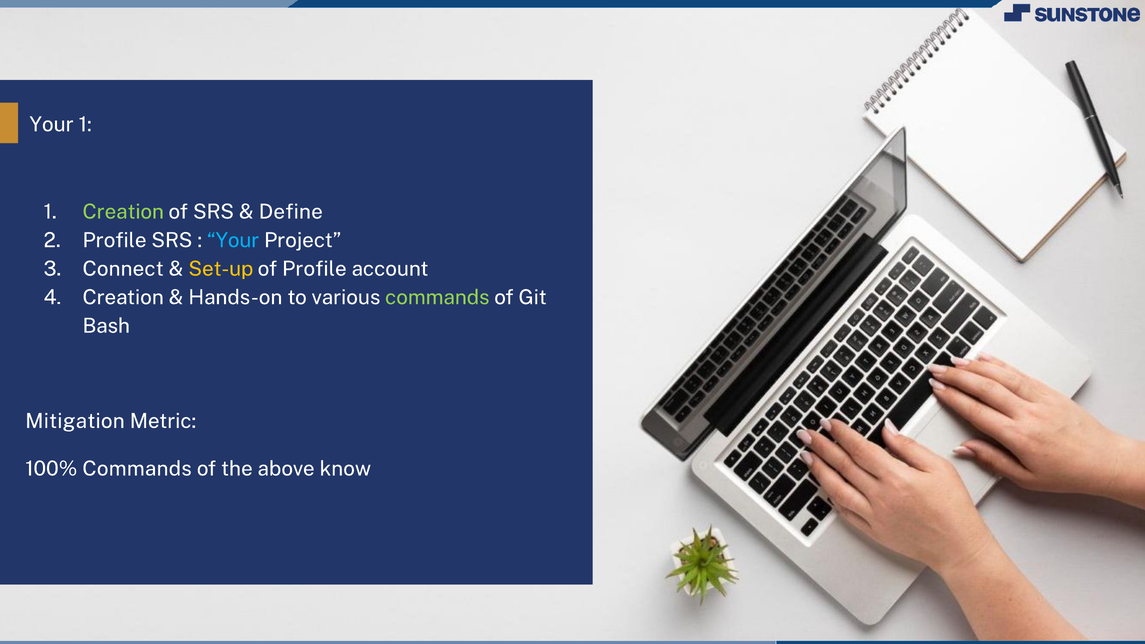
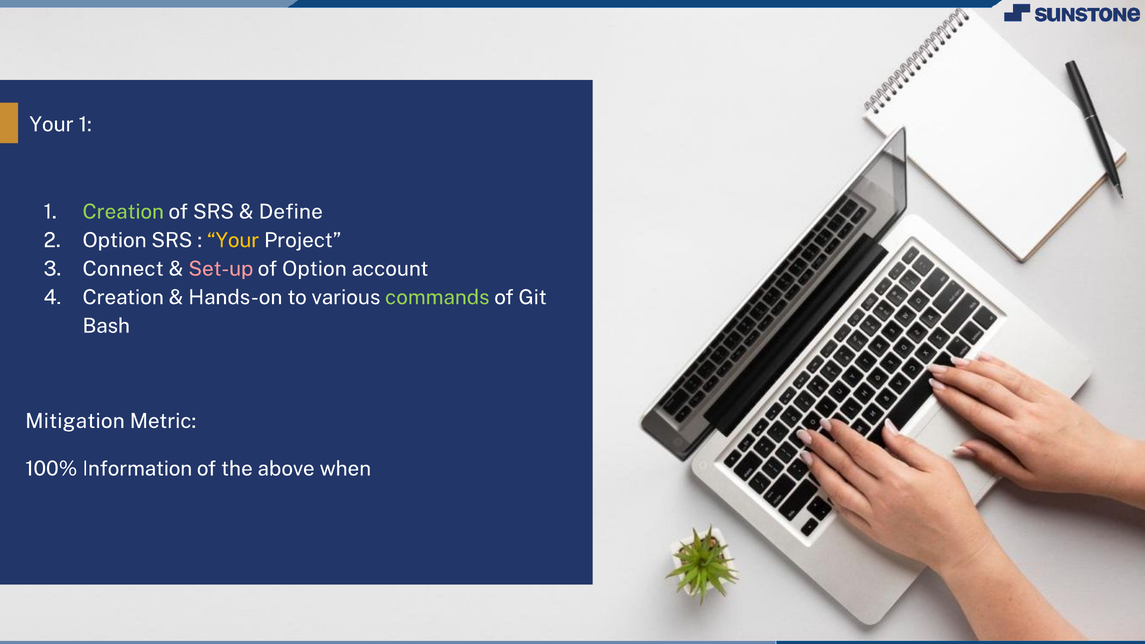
Profile at (115, 240): Profile -> Option
Your at (233, 240) colour: light blue -> yellow
Set-up colour: yellow -> pink
of Profile: Profile -> Option
100% Commands: Commands -> Information
know: know -> when
